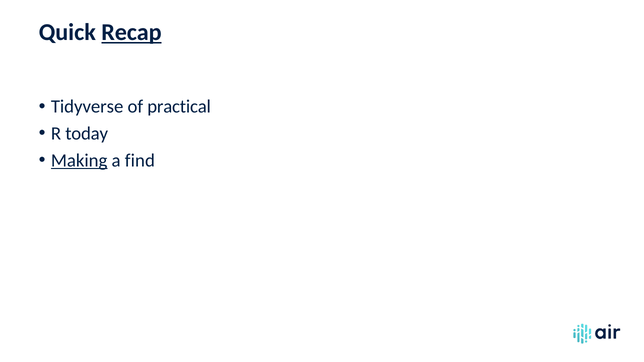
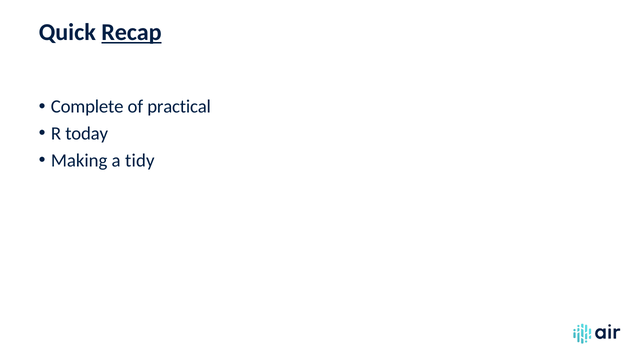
Tidyverse: Tidyverse -> Complete
Making underline: present -> none
find: find -> tidy
